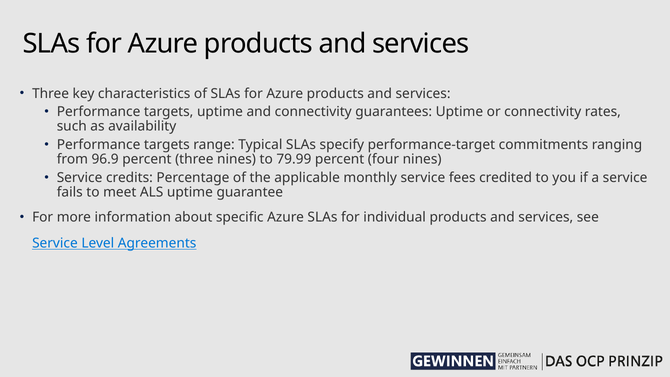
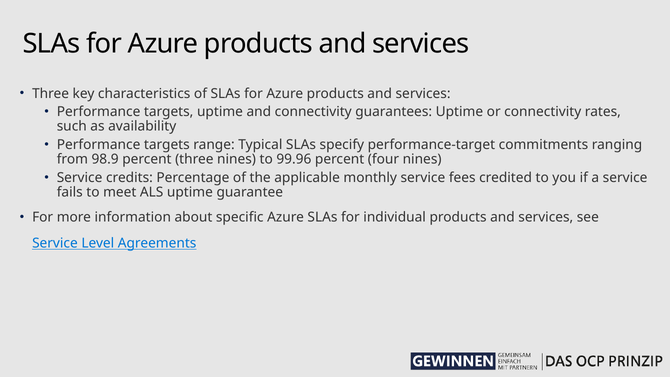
96.9: 96.9 -> 98.9
79.99: 79.99 -> 99.96
